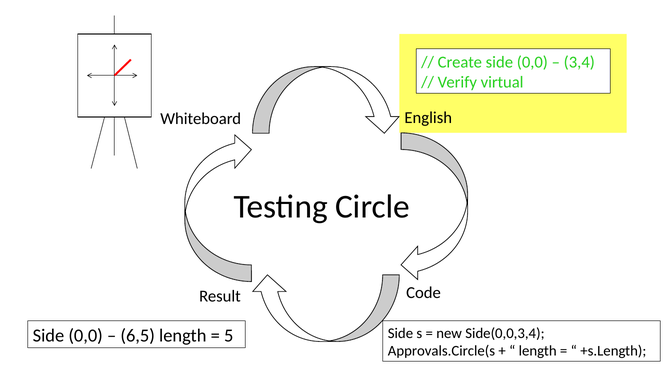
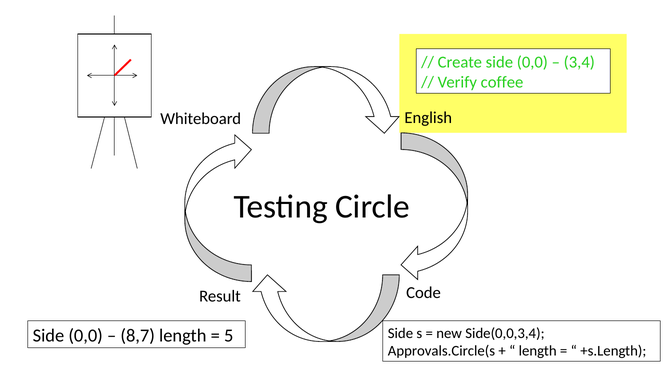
virtual: virtual -> coffee
6,5: 6,5 -> 8,7
